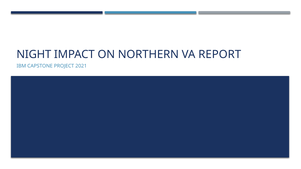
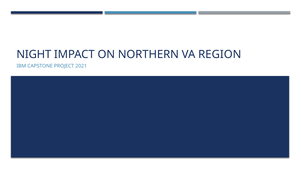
REPORT: REPORT -> REGION
